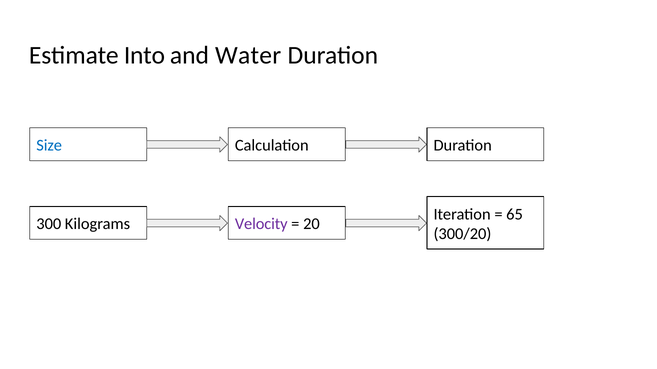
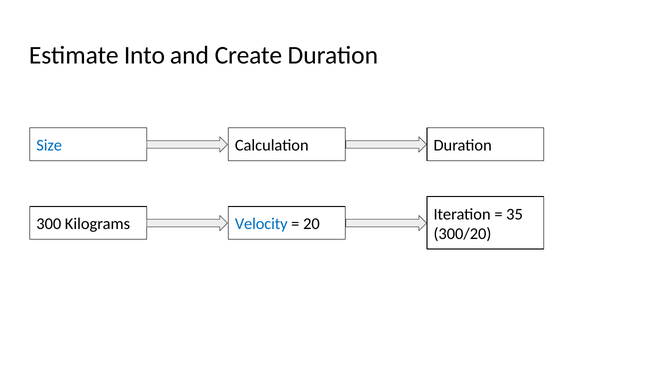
Water: Water -> Create
65: 65 -> 35
Velocity colour: purple -> blue
